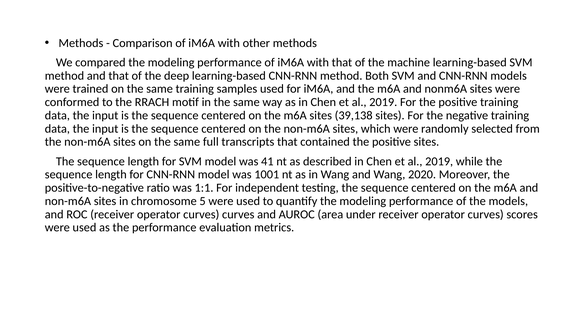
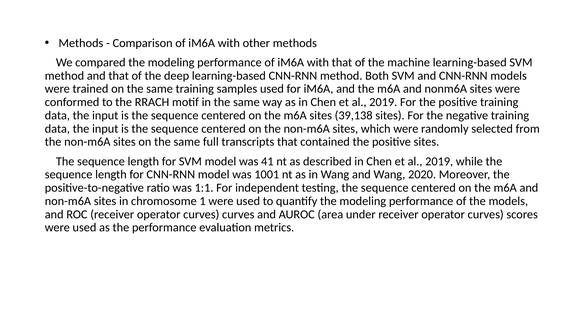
5: 5 -> 1
